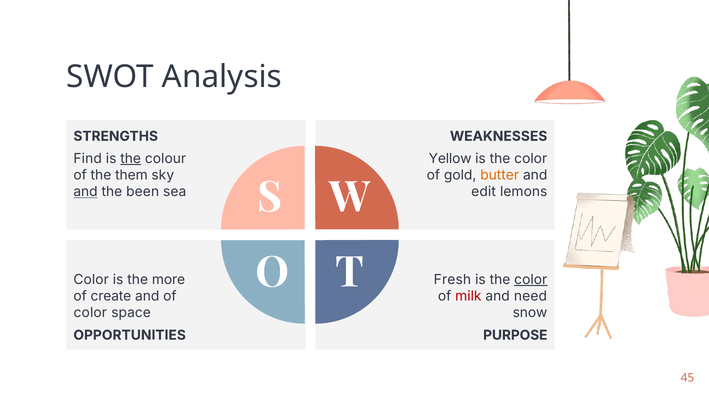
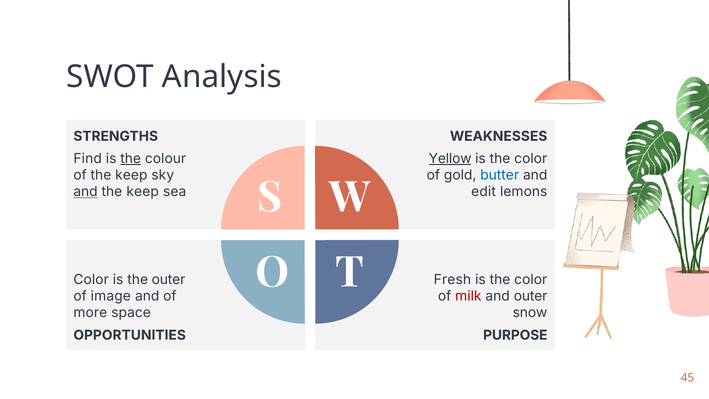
Yellow underline: none -> present
of the them: them -> keep
butter colour: orange -> blue
been at (143, 192): been -> keep
the more: more -> outer
color at (531, 279) underline: present -> none
create: create -> image
and need: need -> outer
color at (90, 313): color -> more
